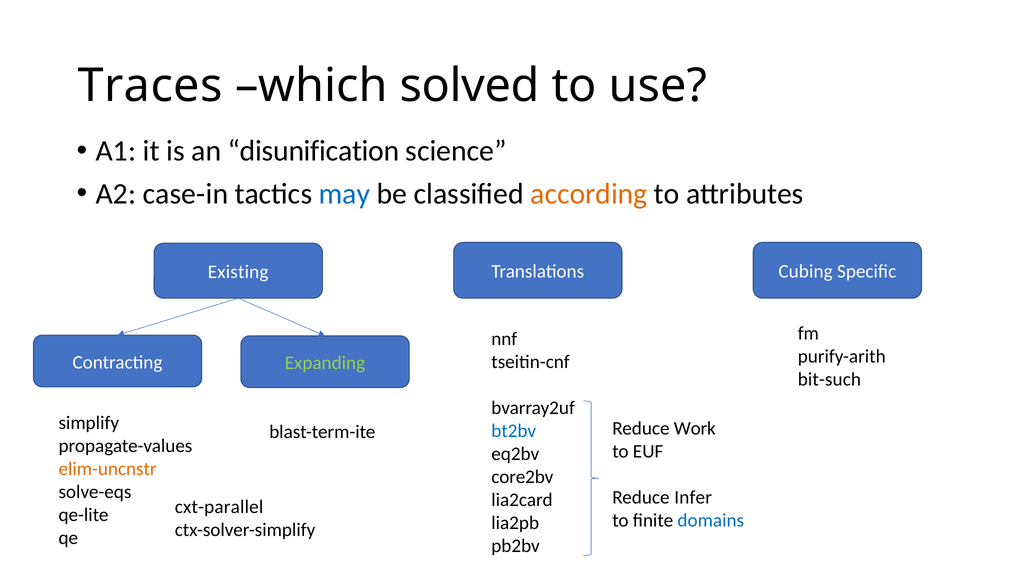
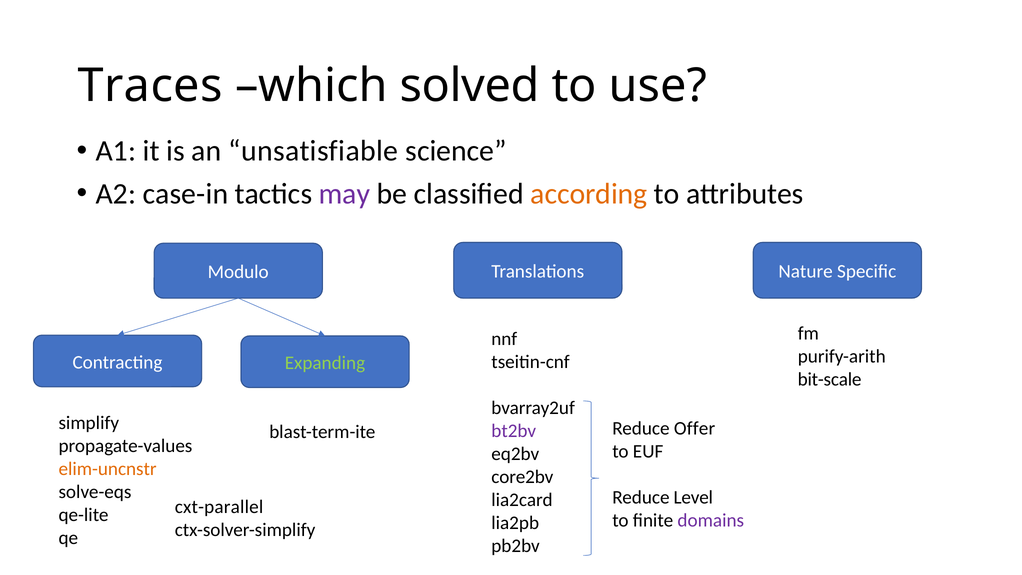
disunification: disunification -> unsatisfiable
may colour: blue -> purple
Existing: Existing -> Modulo
Cubing: Cubing -> Nature
bit-such: bit-such -> bit-scale
Work: Work -> Offer
bt2bv colour: blue -> purple
Infer: Infer -> Level
domains colour: blue -> purple
